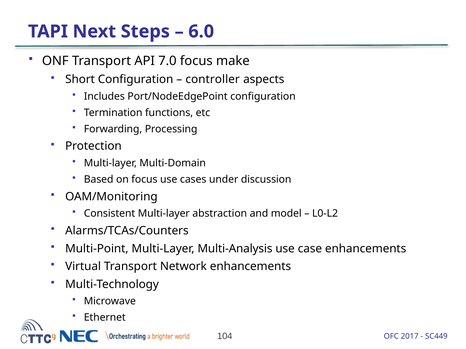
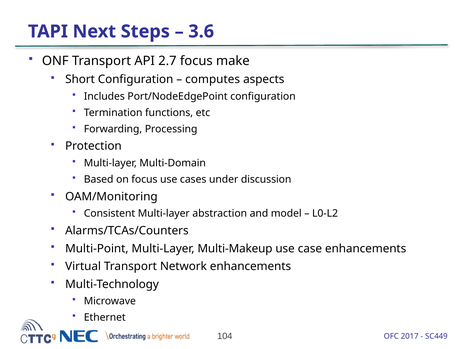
6.0: 6.0 -> 3.6
7.0: 7.0 -> 2.7
controller: controller -> computes
Multi-Analysis: Multi-Analysis -> Multi-Makeup
